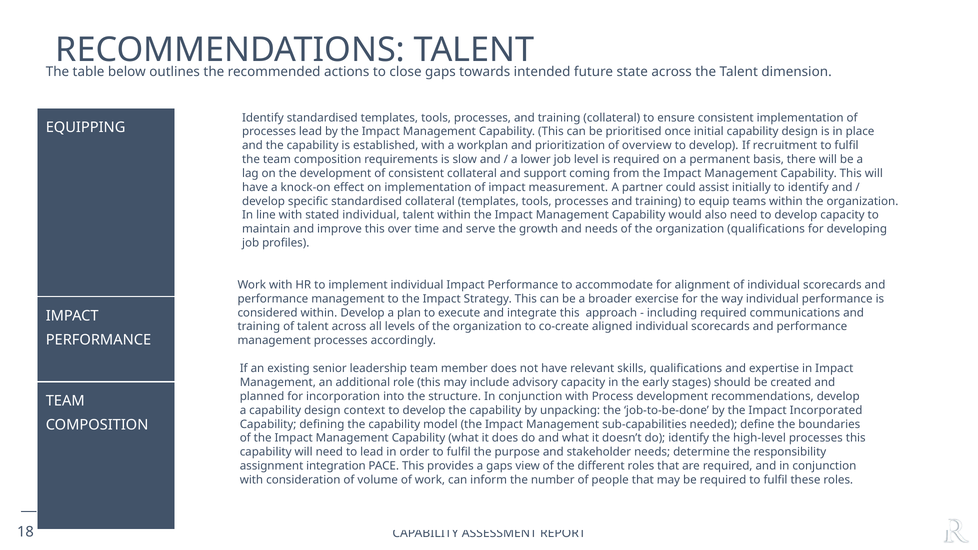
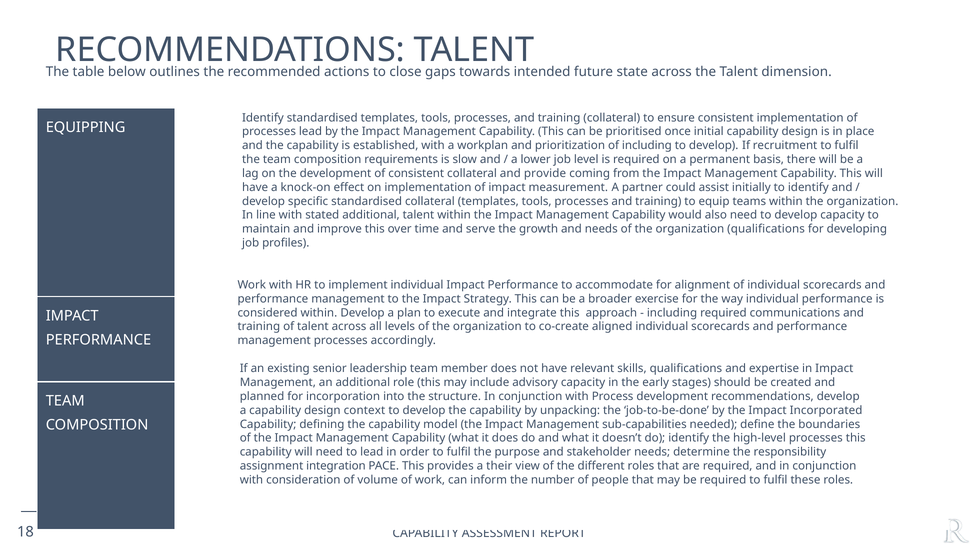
of overview: overview -> including
support: support -> provide
stated individual: individual -> additional
a gaps: gaps -> their
